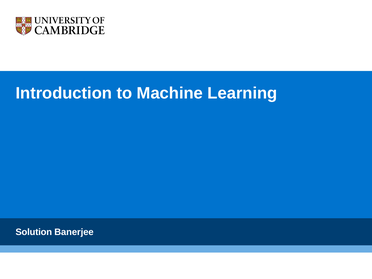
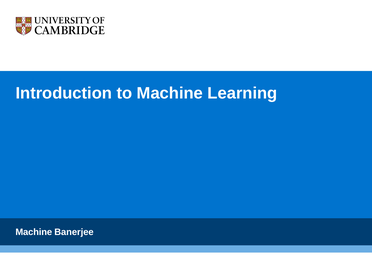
Solution at (34, 232): Solution -> Machine
